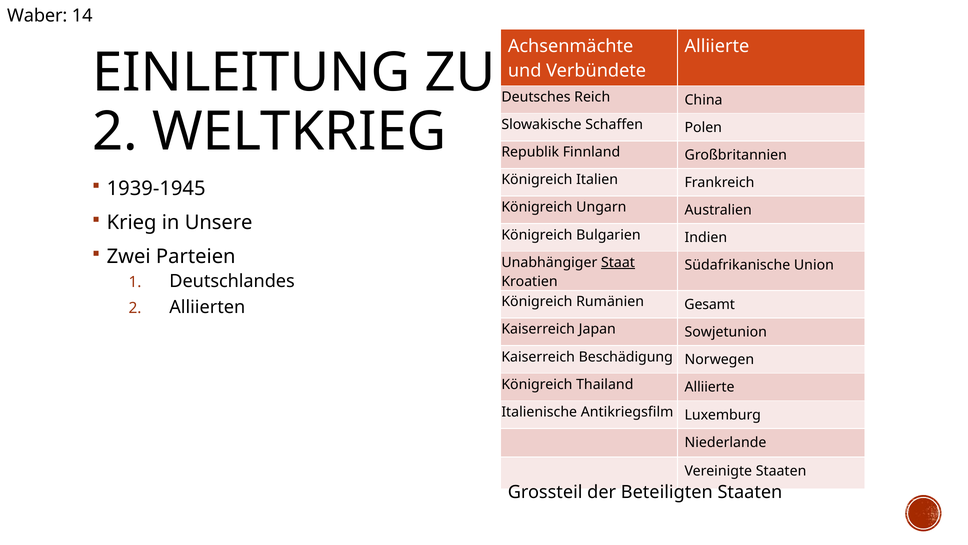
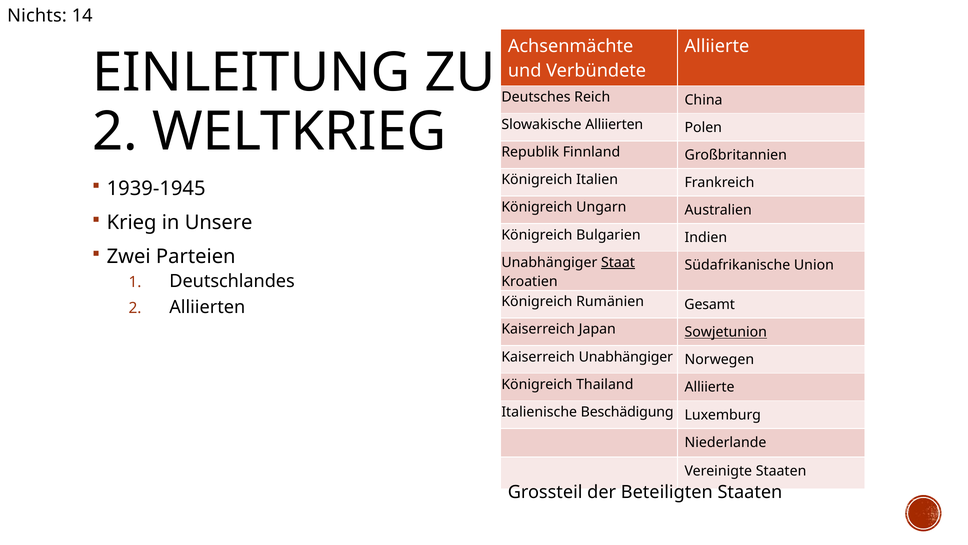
Waber: Waber -> Nichts
Slowakische Schaffen: Schaffen -> Alliierten
Sowjetunion underline: none -> present
Kaiserreich Beschädigung: Beschädigung -> Unabhängiger
Antikriegsfilm: Antikriegsfilm -> Beschädigung
